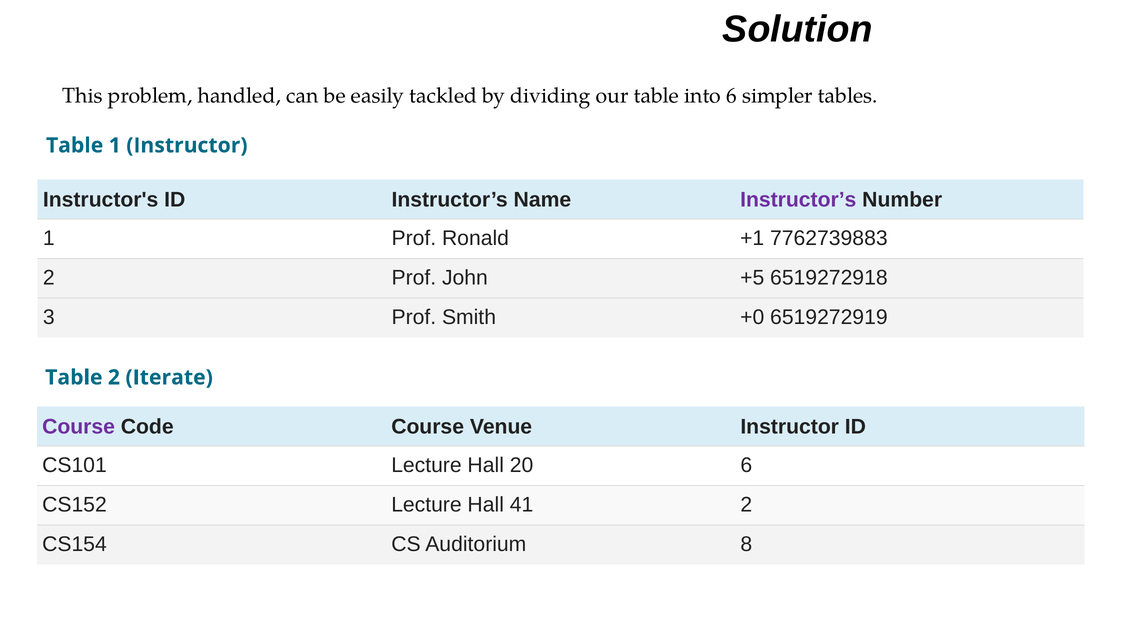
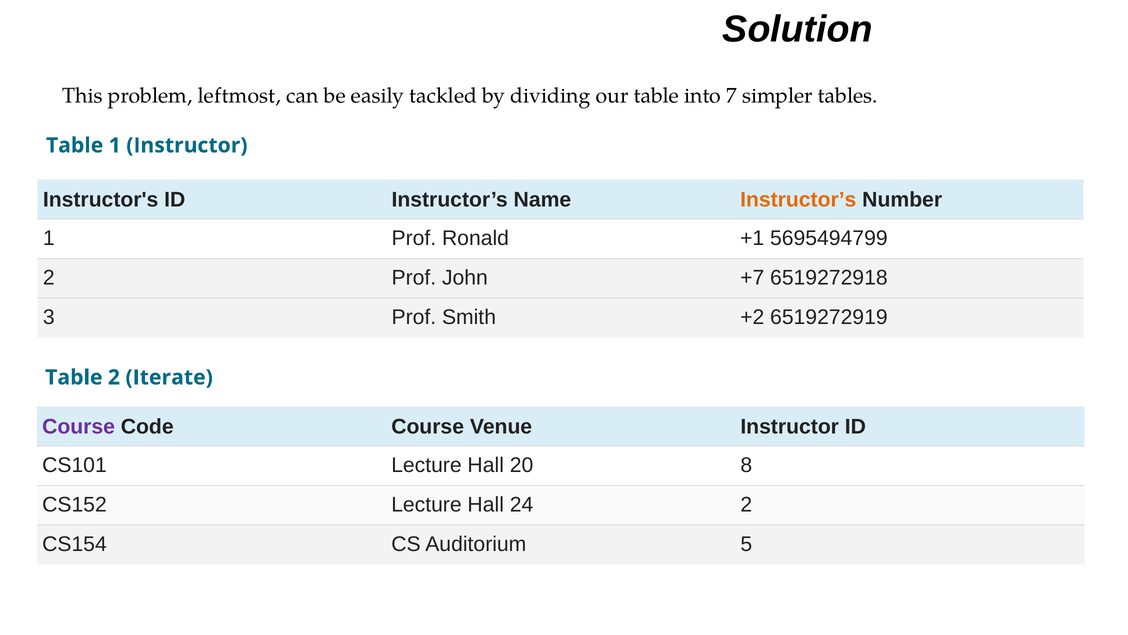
handled: handled -> leftmost
into 6: 6 -> 7
Instructor’s at (798, 199) colour: purple -> orange
7762739883: 7762739883 -> 5695494799
+5: +5 -> +7
+0: +0 -> +2
20 6: 6 -> 8
41: 41 -> 24
8: 8 -> 5
